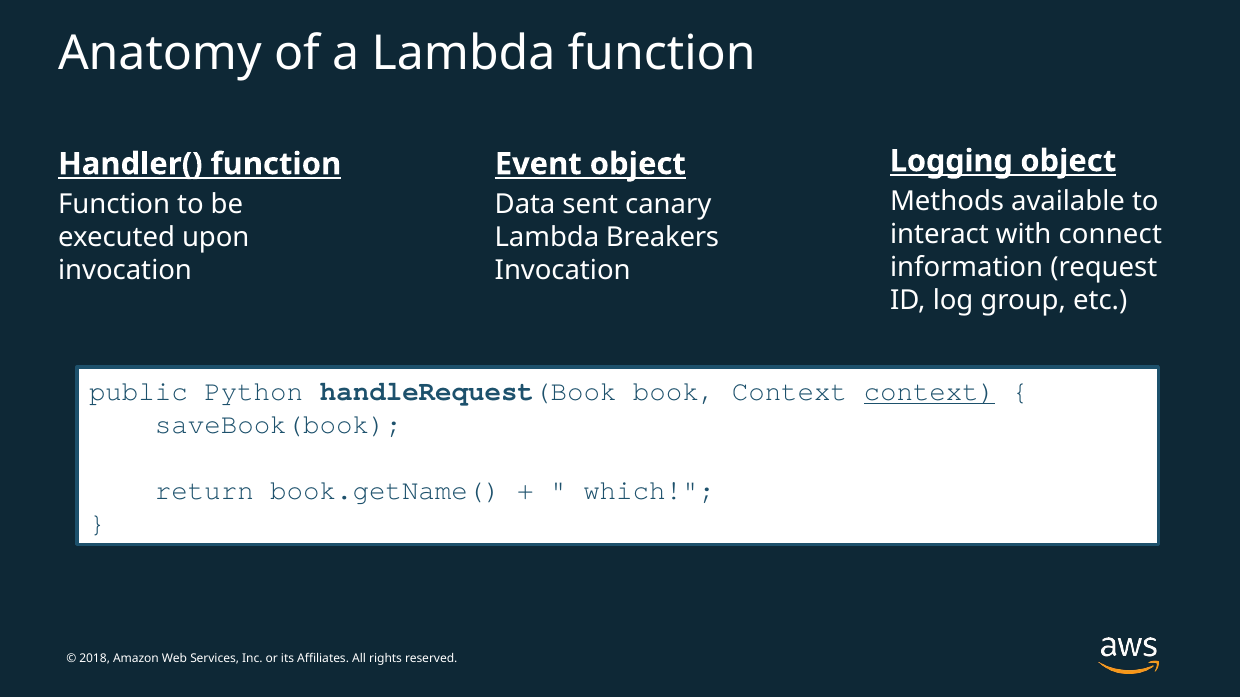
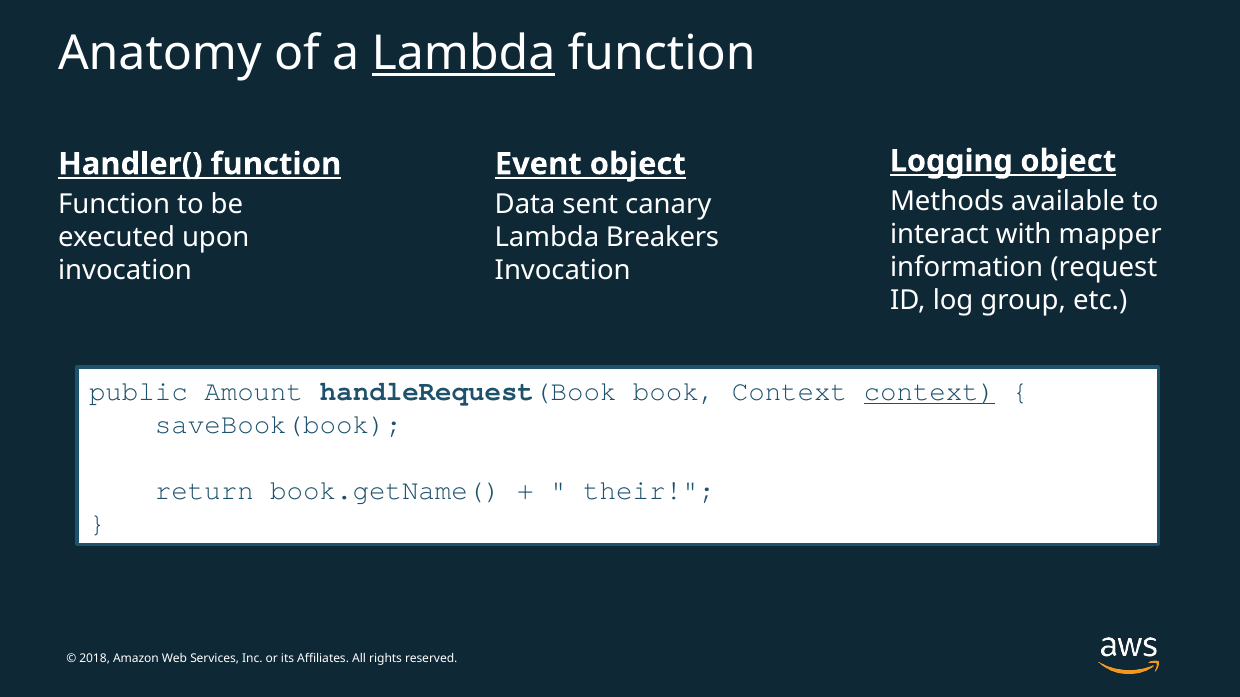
Lambda at (464, 54) underline: none -> present
connect: connect -> mapper
Python: Python -> Amount
which: which -> their
